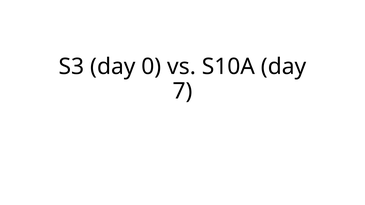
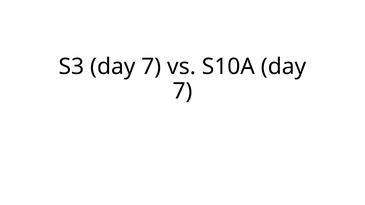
S3 day 0: 0 -> 7
